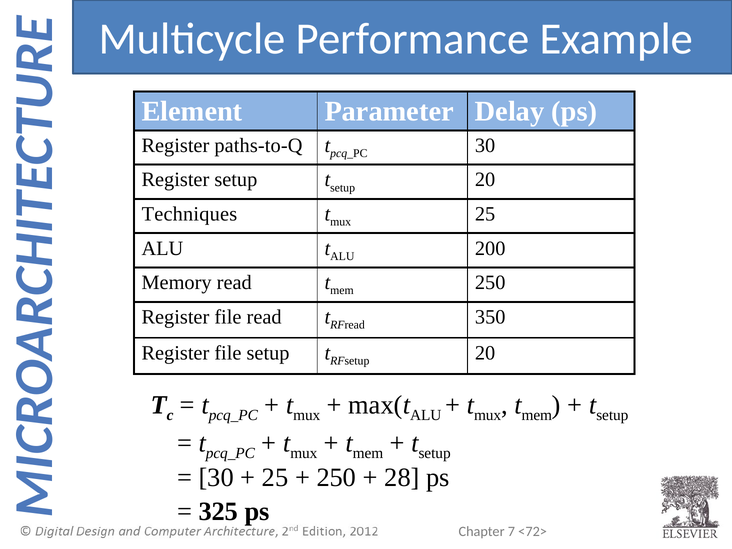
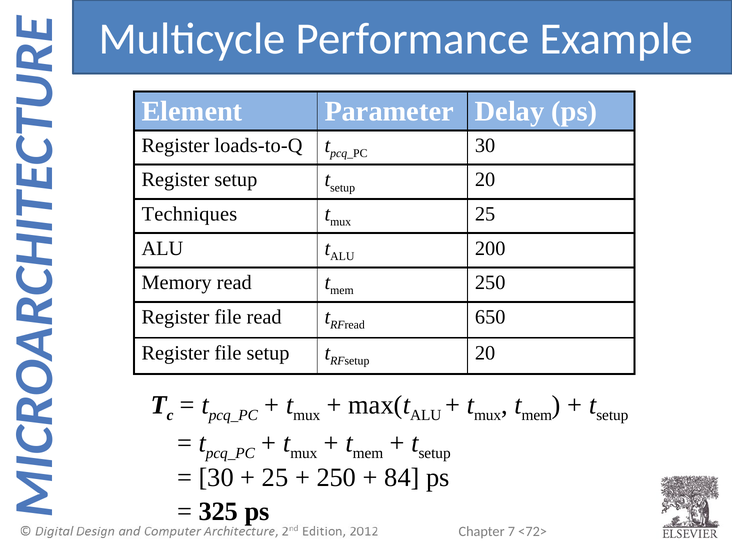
paths-to-Q: paths-to-Q -> loads-to-Q
350: 350 -> 650
28: 28 -> 84
